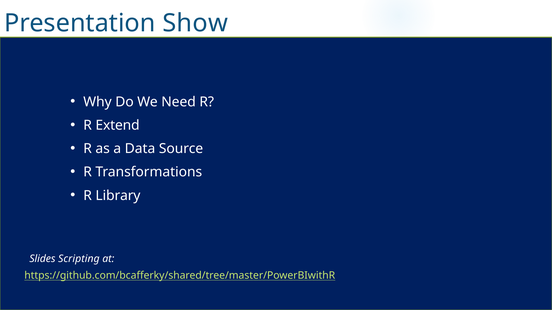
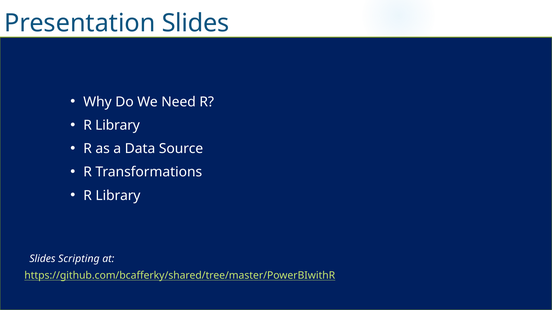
Presentation Show: Show -> Slides
Extend at (118, 125): Extend -> Library
